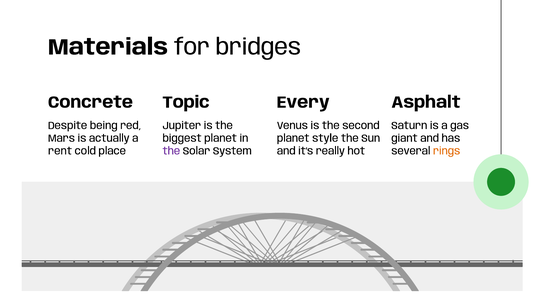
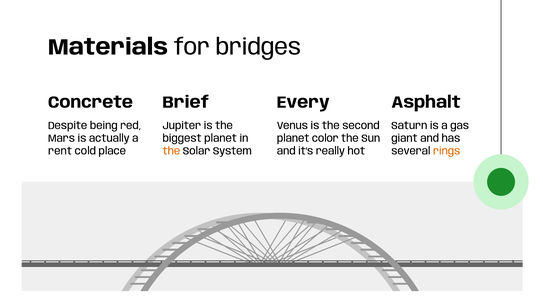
Topic: Topic -> Brief
style: style -> color
the at (171, 151) colour: purple -> orange
